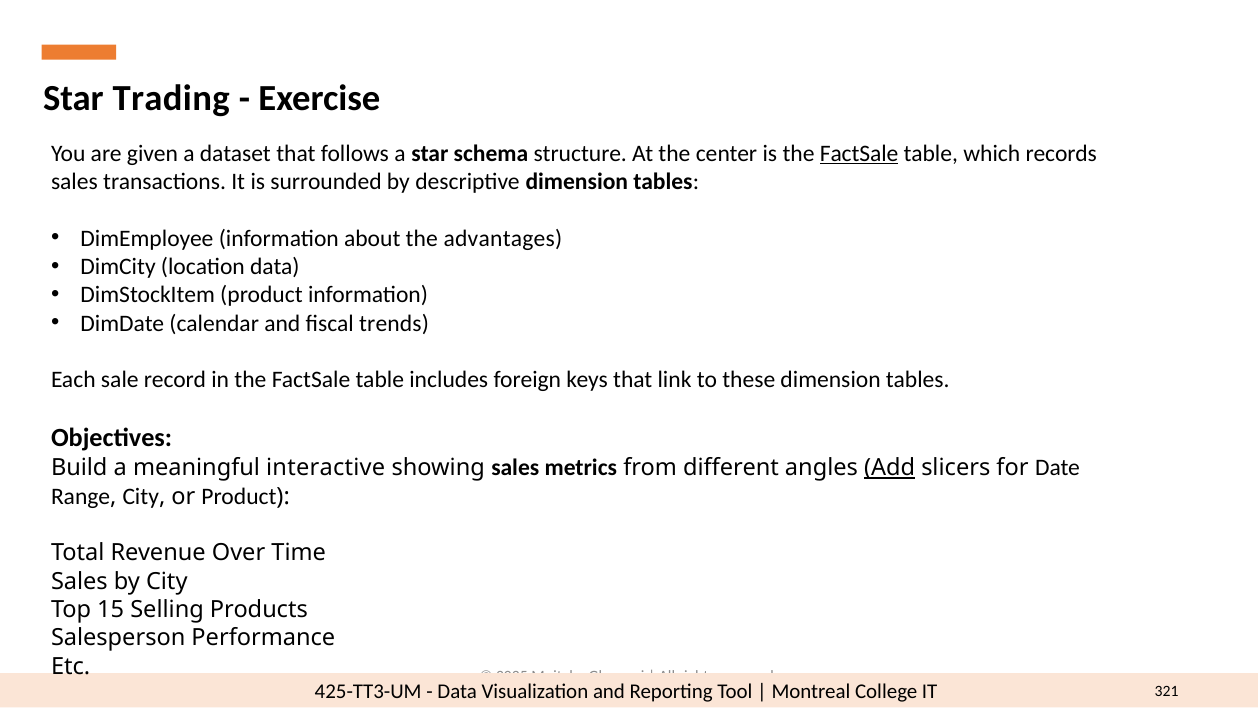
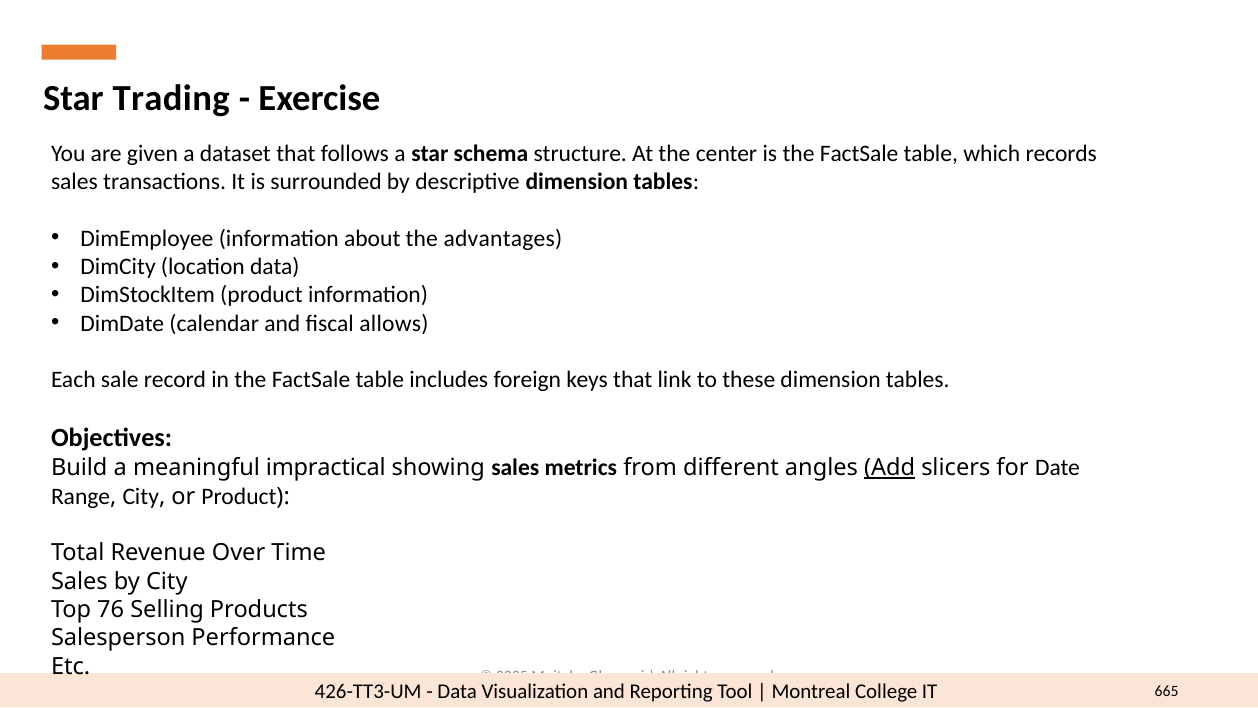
FactSale at (859, 153) underline: present -> none
trends: trends -> allows
interactive: interactive -> impractical
15: 15 -> 76
425-TT3-UM: 425-TT3-UM -> 426-TT3-UM
321: 321 -> 665
